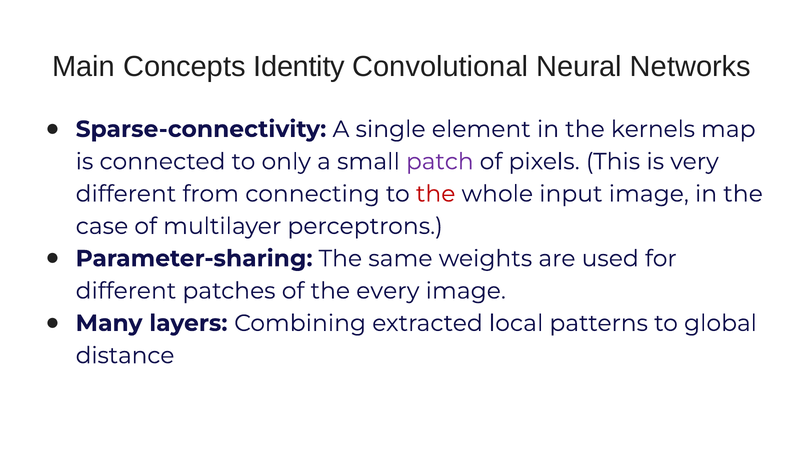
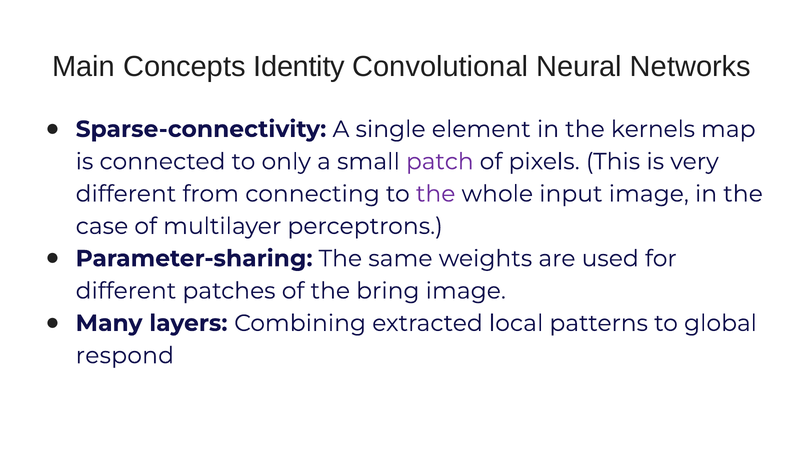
the at (436, 194) colour: red -> purple
every: every -> bring
distance: distance -> respond
